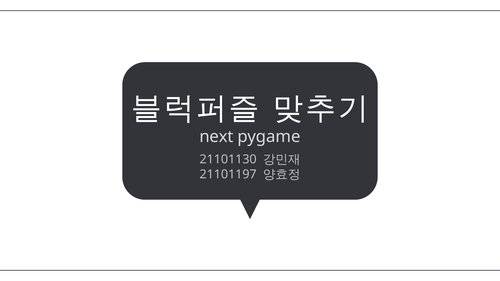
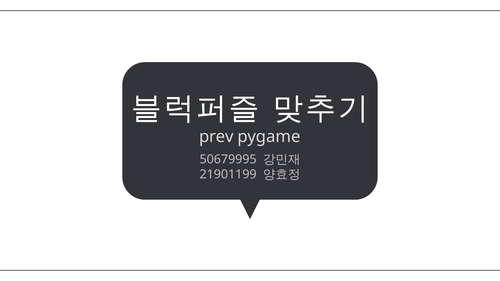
next: next -> prev
21101130: 21101130 -> 50679995
21101197: 21101197 -> 21901199
